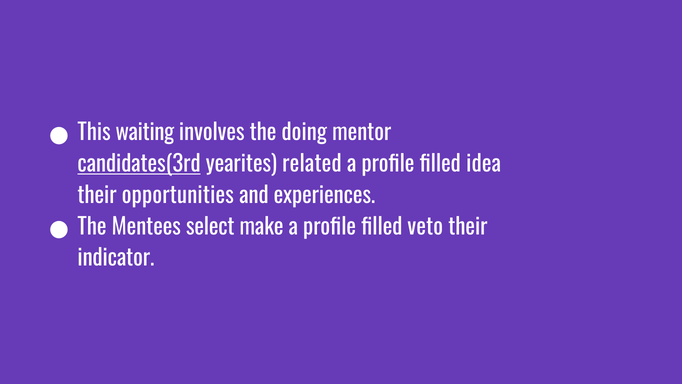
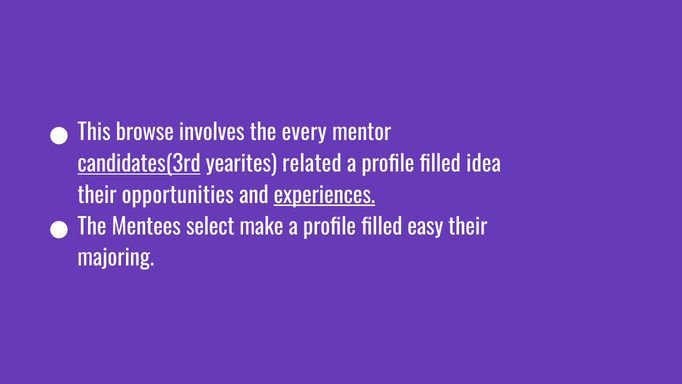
waiting: waiting -> browse
doing: doing -> every
experiences underline: none -> present
veto: veto -> easy
indicator: indicator -> majoring
